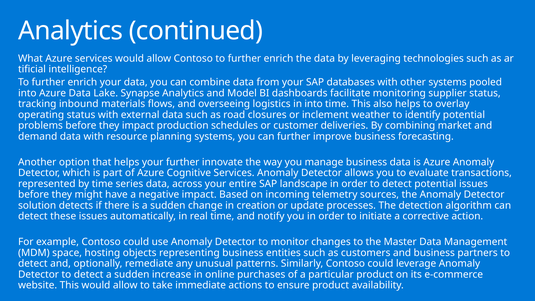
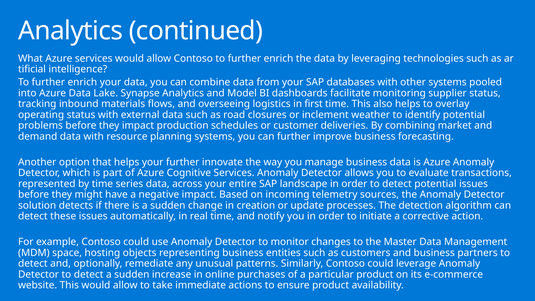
in into: into -> first
